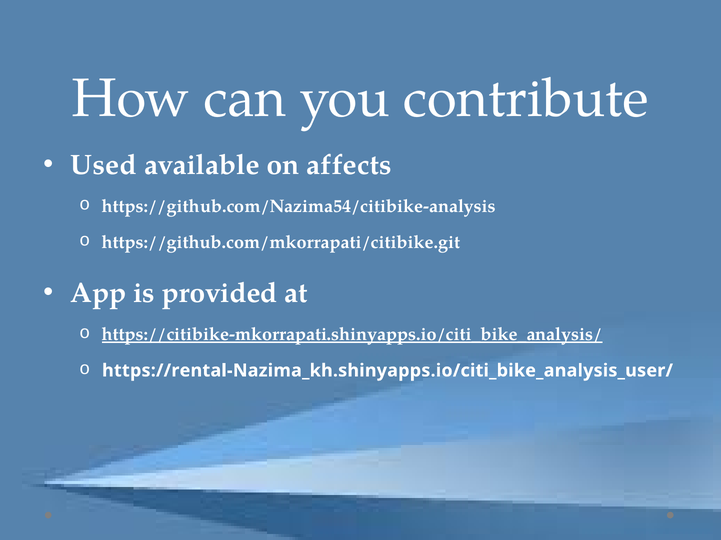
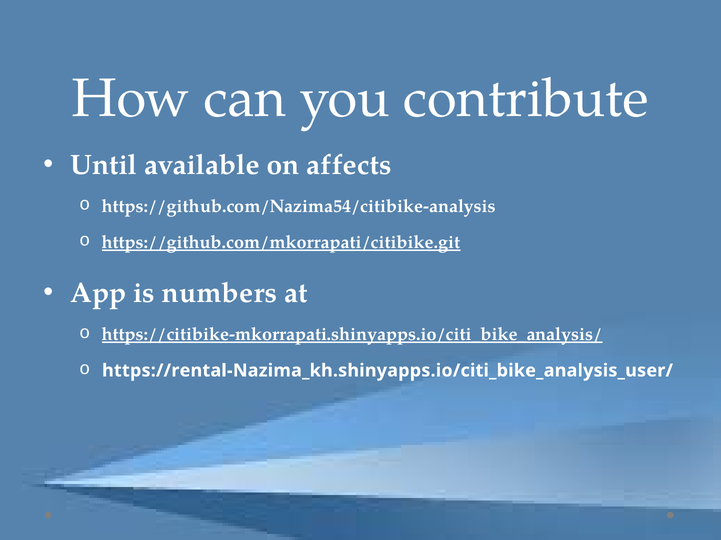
Used: Used -> Until
https://github.com/mkorrapati/citibike.git underline: none -> present
provided: provided -> numbers
